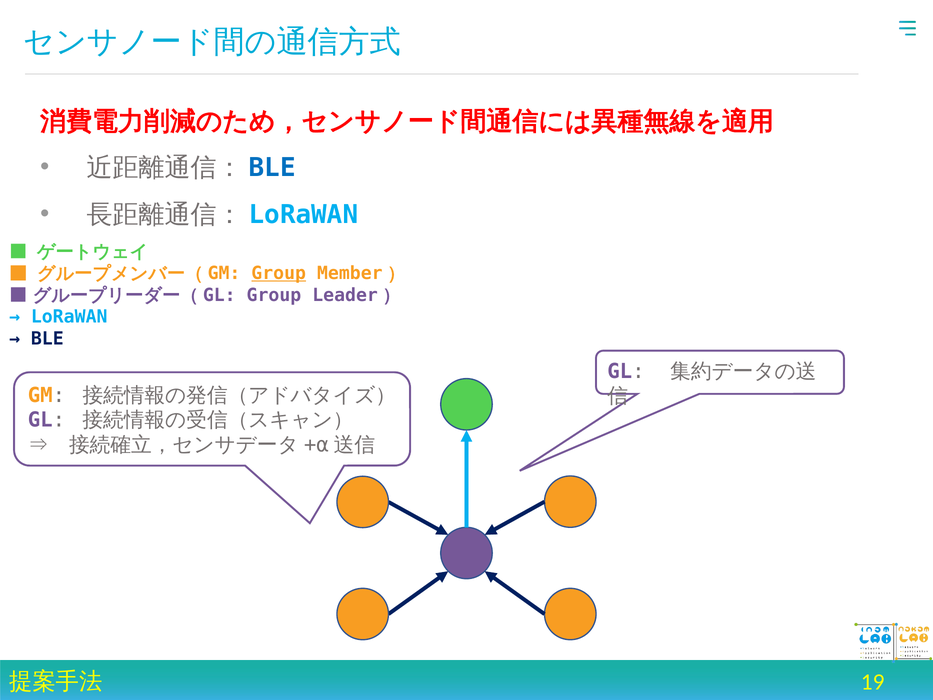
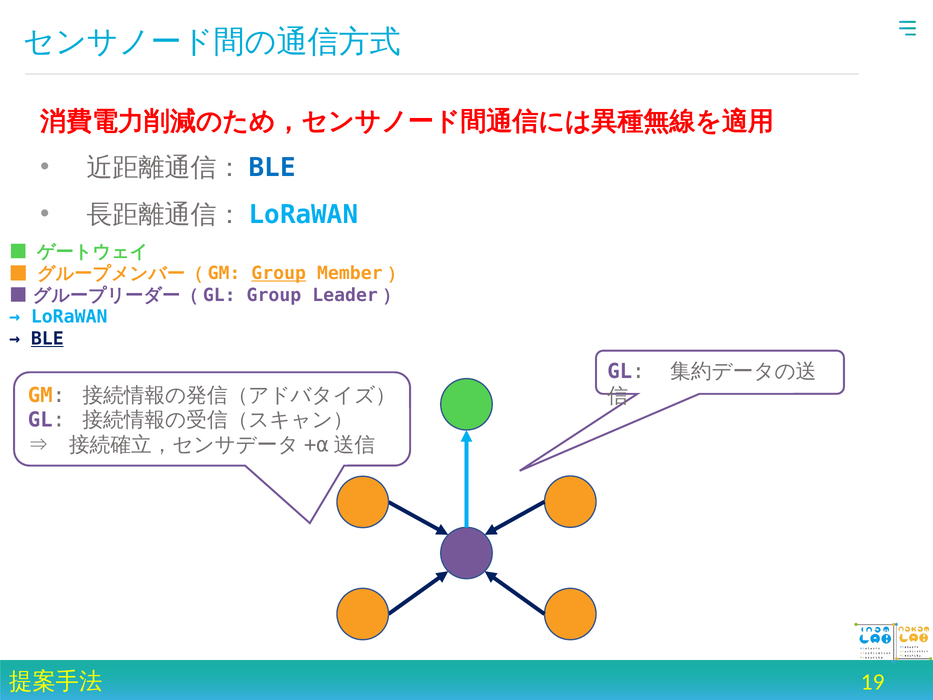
BLE underline: none -> present
